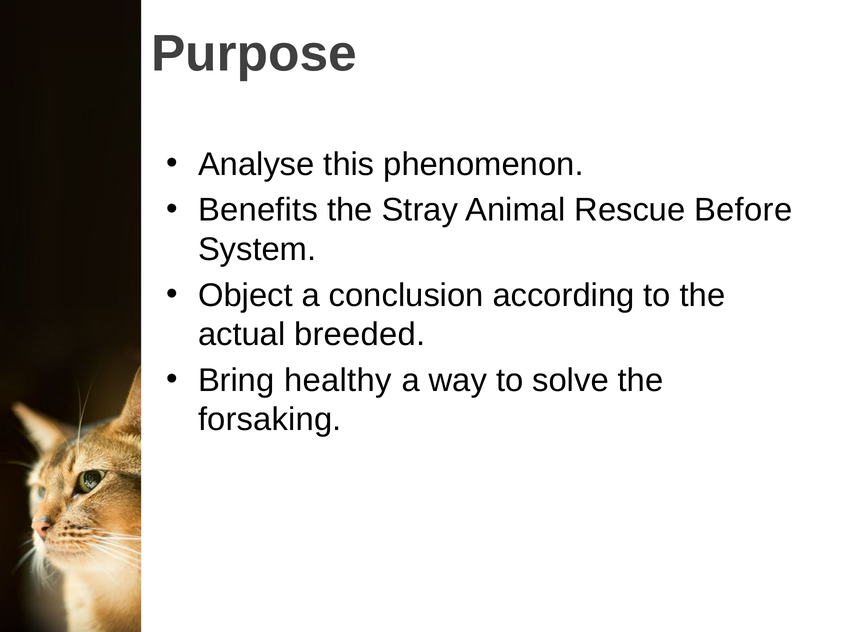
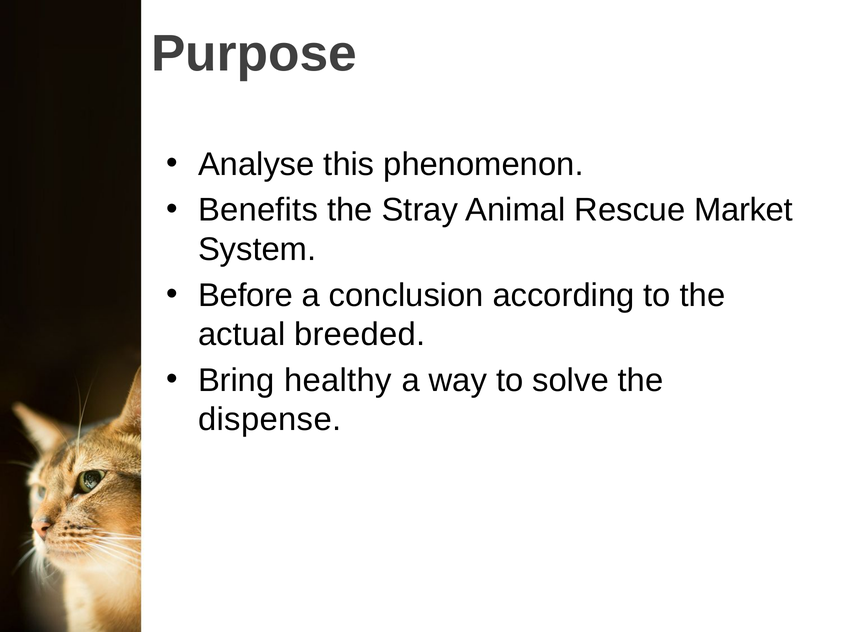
Before: Before -> Market
Object: Object -> Before
forsaking: forsaking -> dispense
